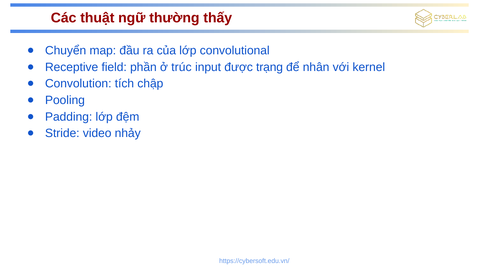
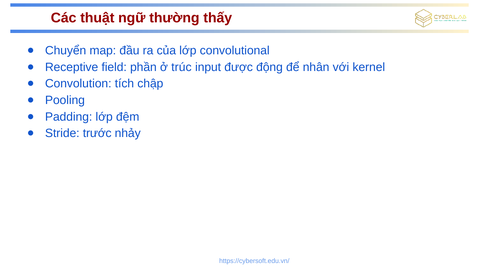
trạng: trạng -> động
video: video -> trước
